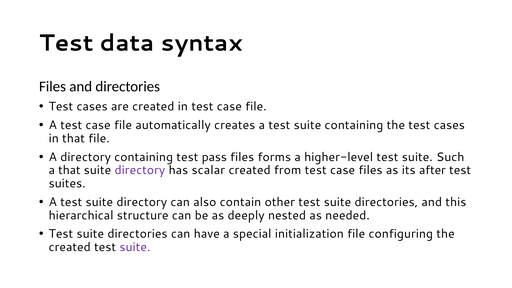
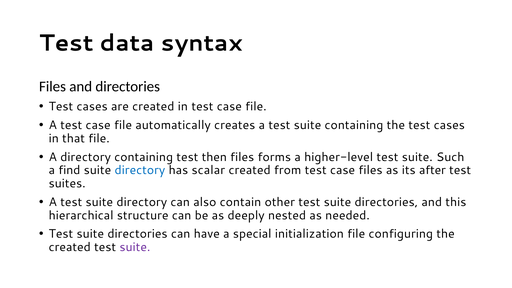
pass: pass -> then
a that: that -> find
directory at (140, 170) colour: purple -> blue
